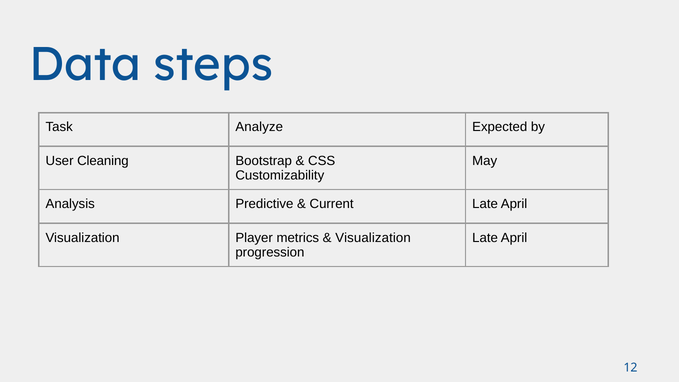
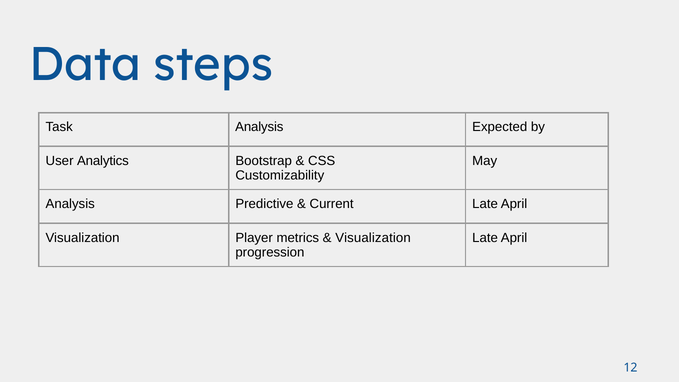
Task Analyze: Analyze -> Analysis
Cleaning: Cleaning -> Analytics
